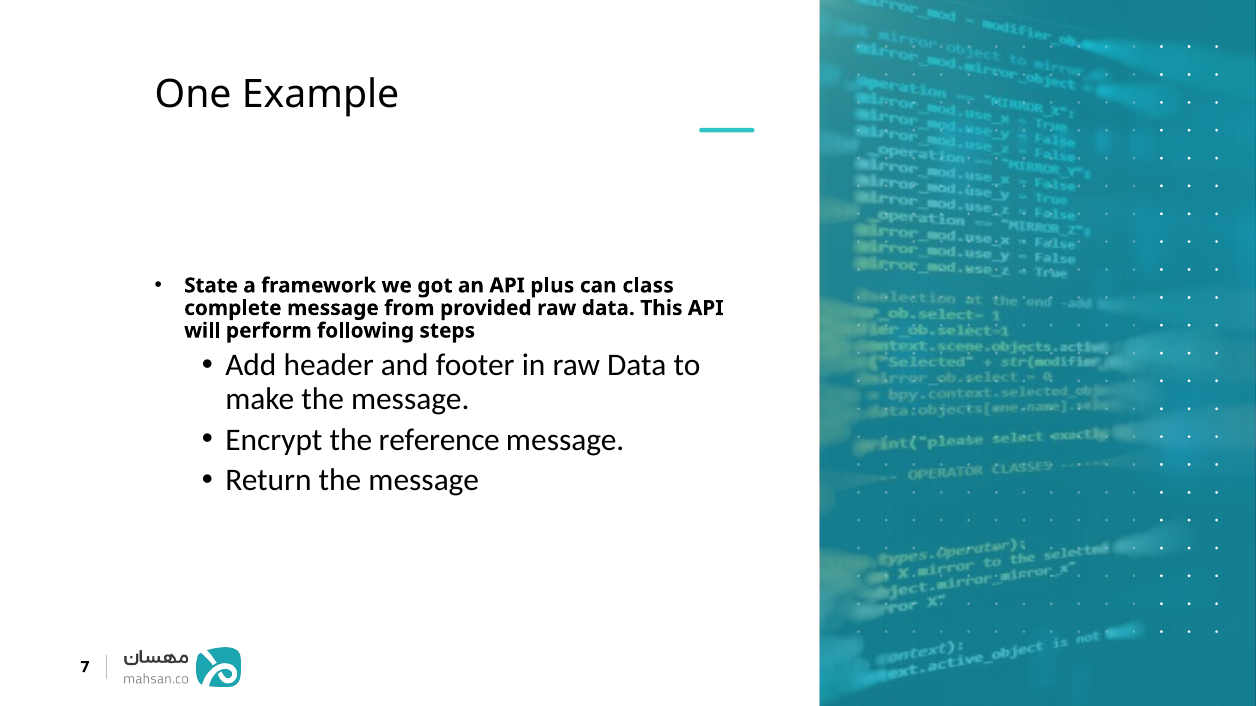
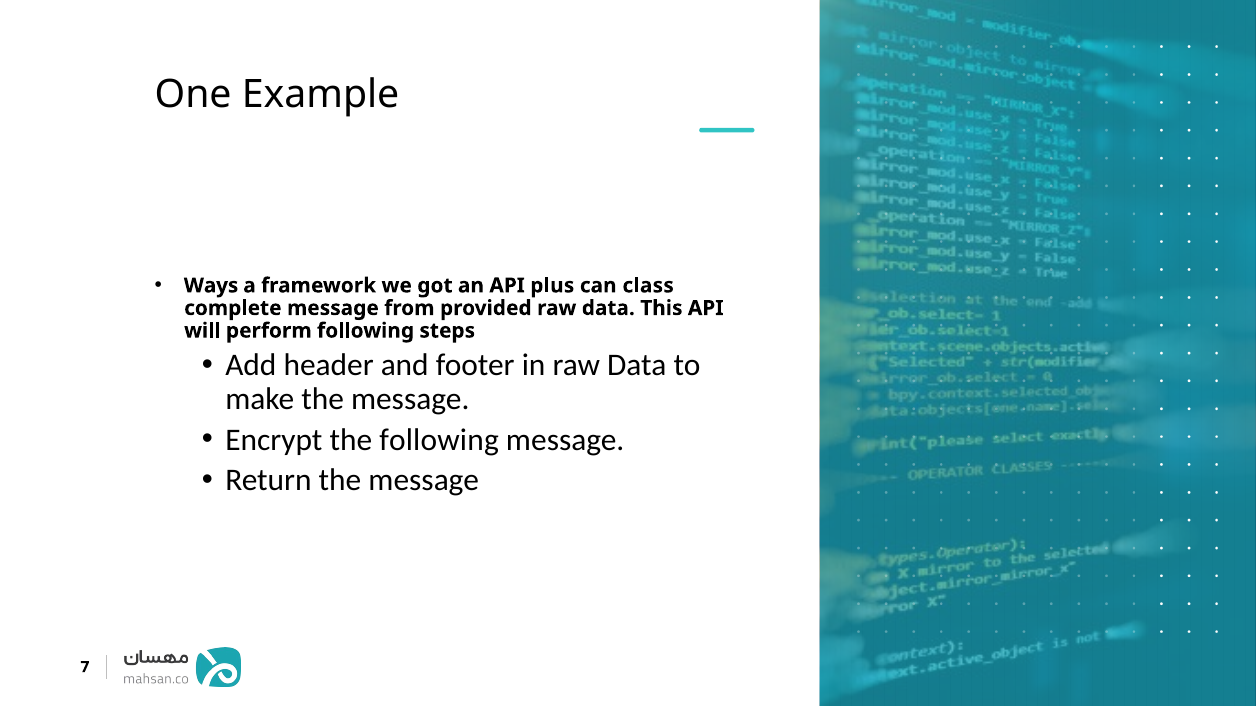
State: State -> Ways
the reference: reference -> following
